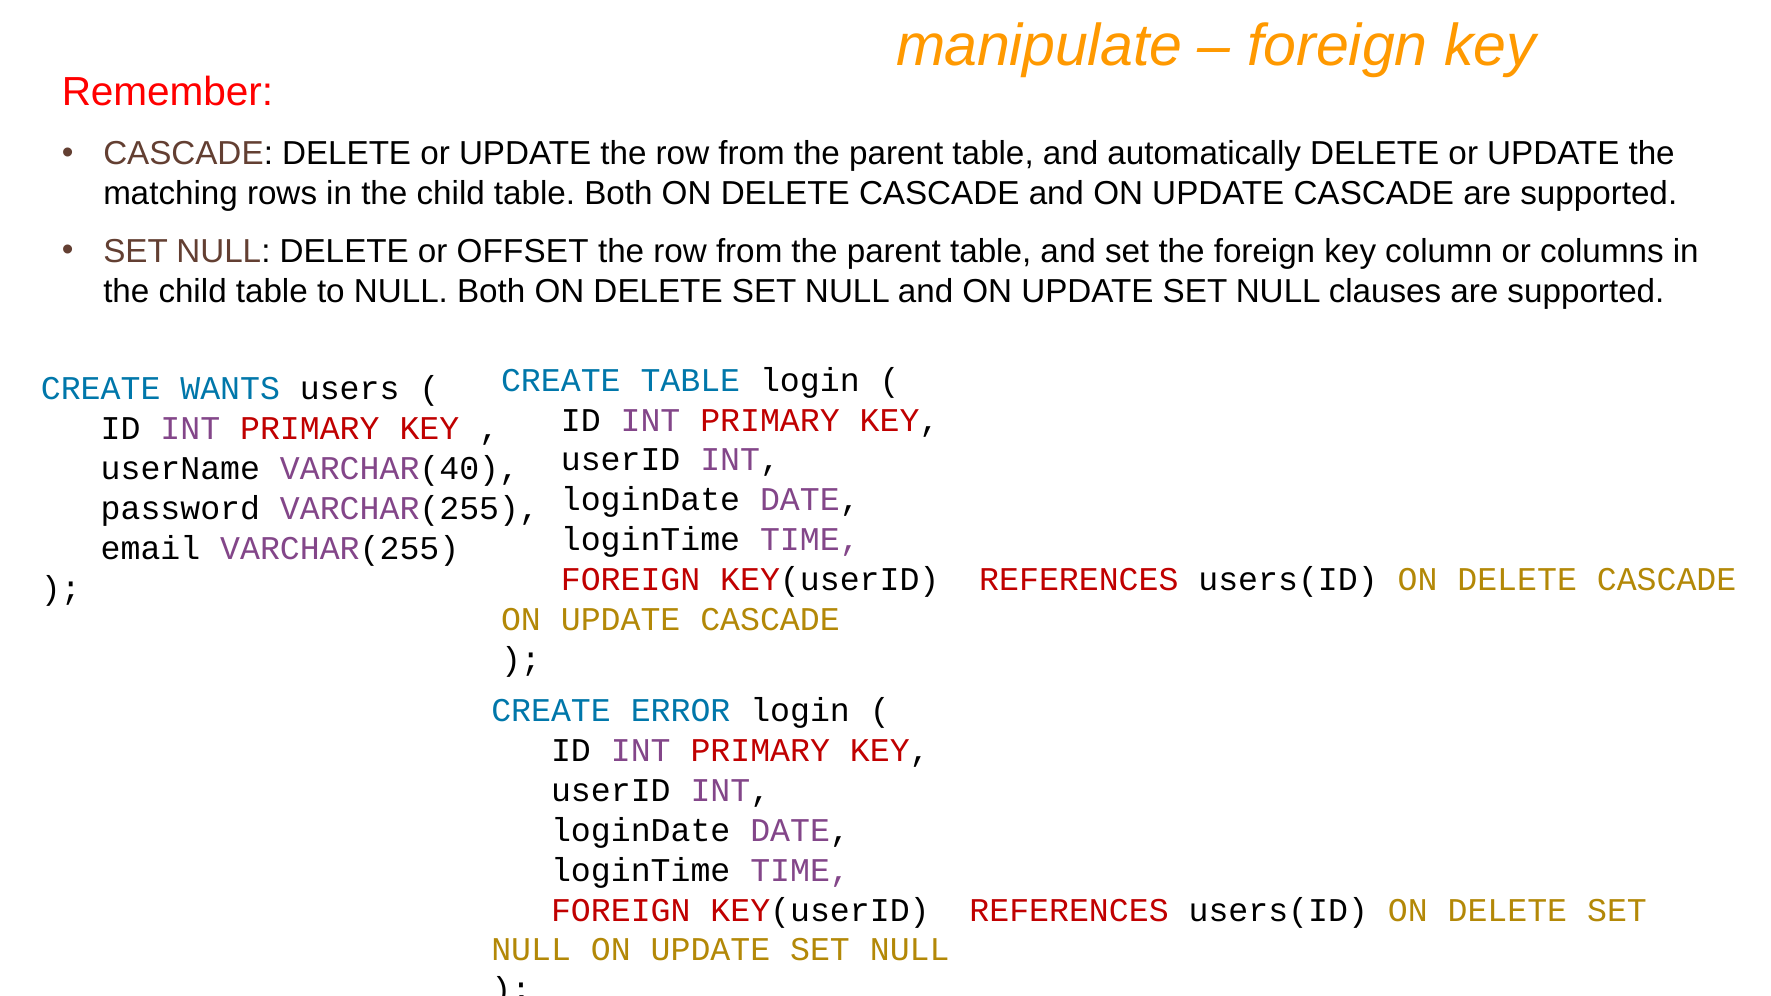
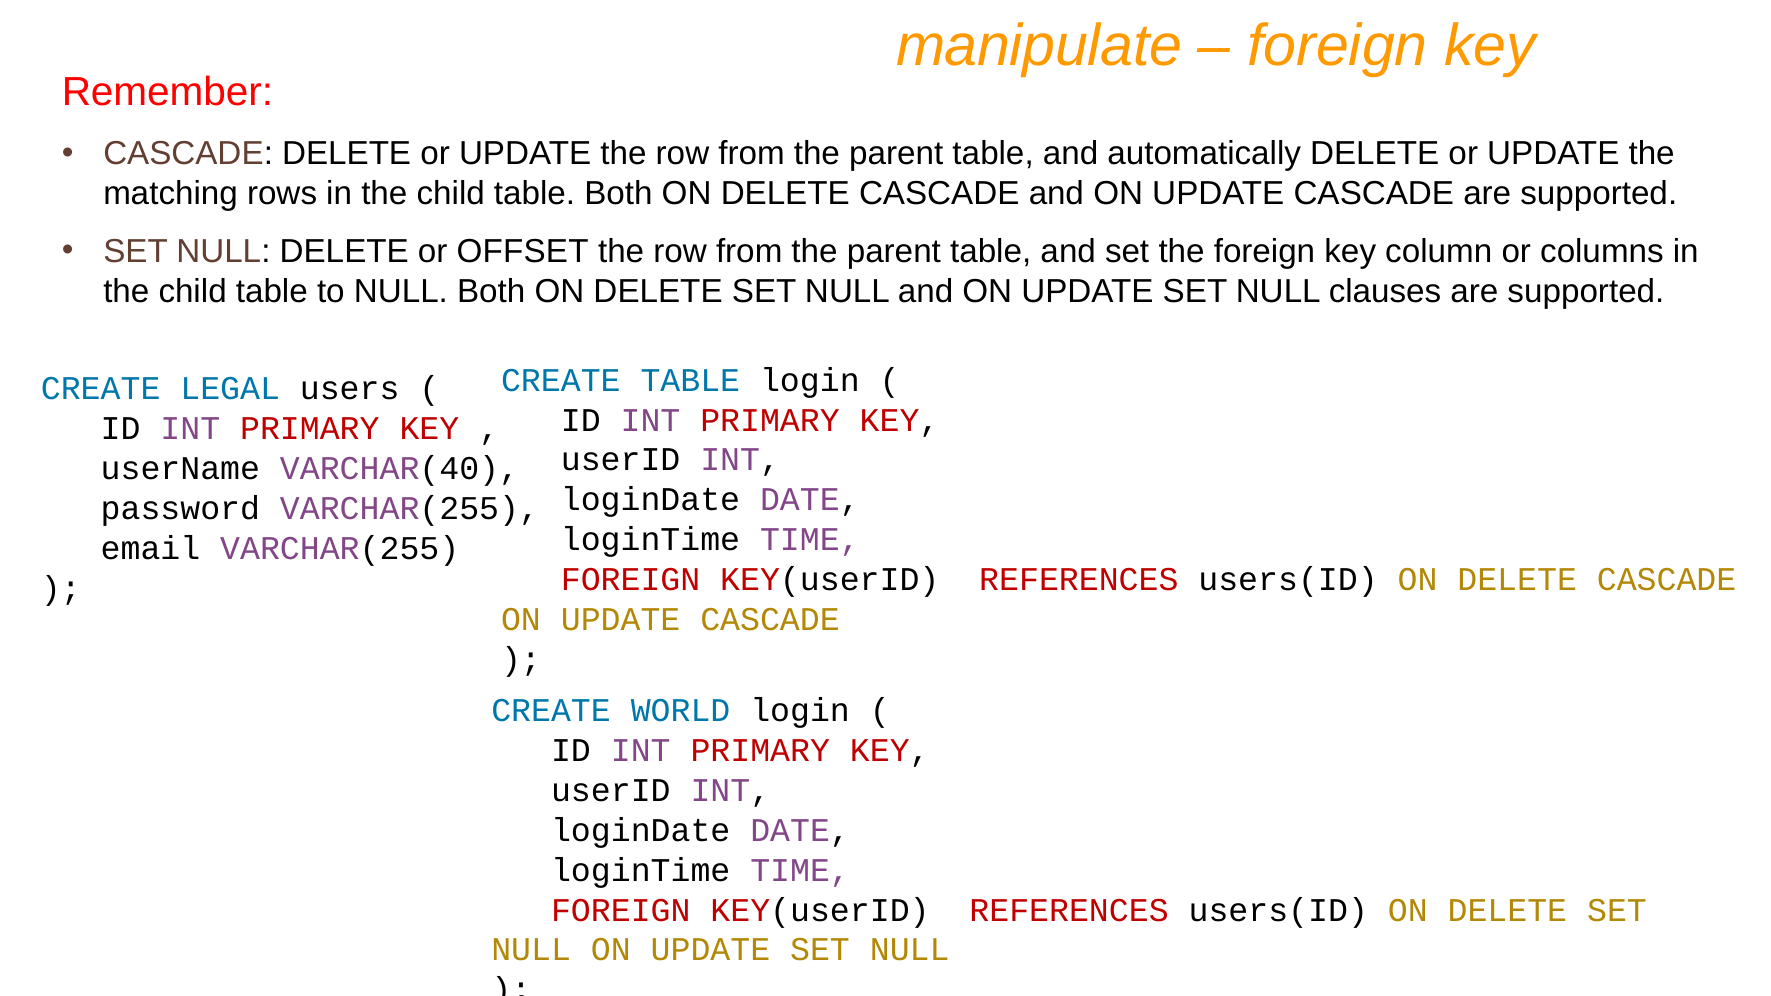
WANTS: WANTS -> LEGAL
ERROR: ERROR -> WORLD
